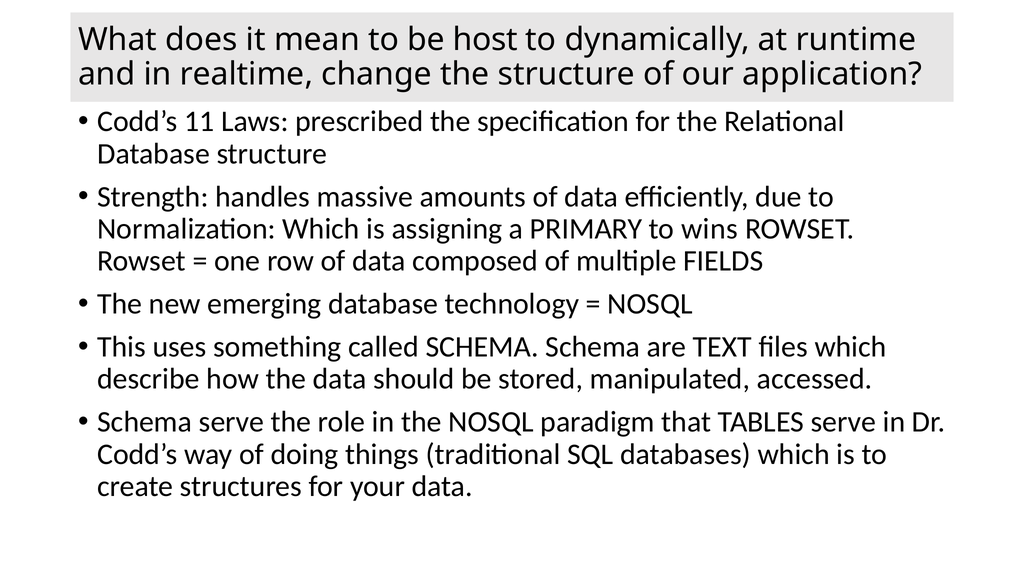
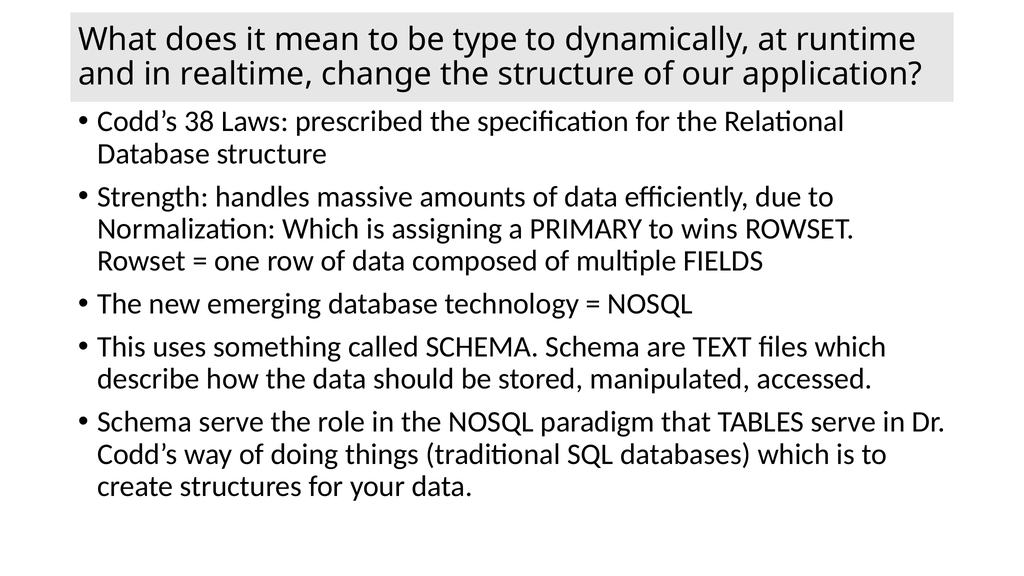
host: host -> type
11: 11 -> 38
